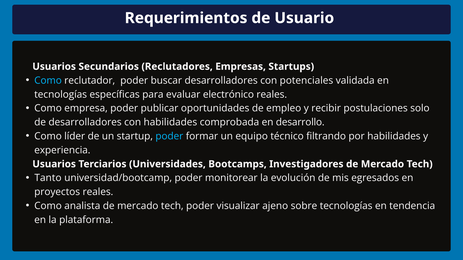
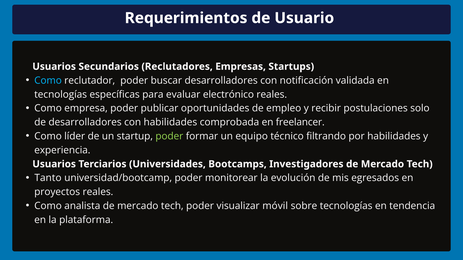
potenciales: potenciales -> notificación
desarrollo: desarrollo -> freelancer
poder at (169, 136) colour: light blue -> light green
ajeno: ajeno -> móvil
